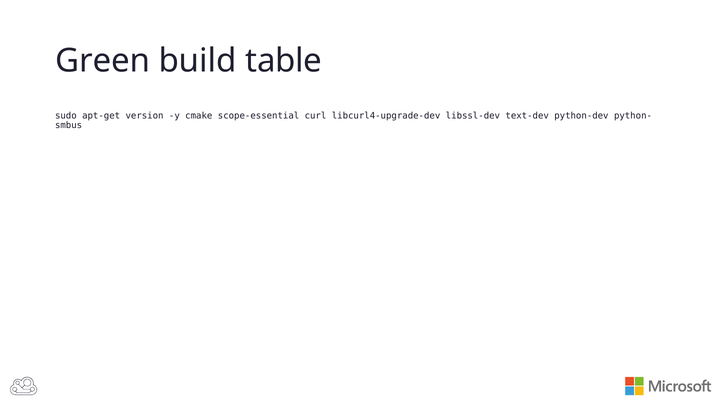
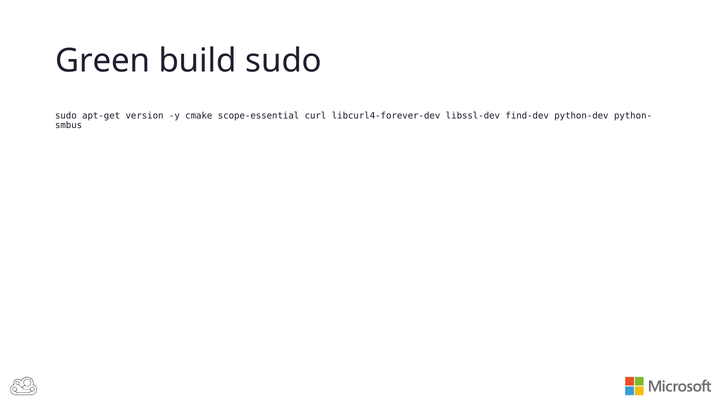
build table: table -> sudo
libcurl4-upgrade-dev: libcurl4-upgrade-dev -> libcurl4-forever-dev
text-dev: text-dev -> find-dev
